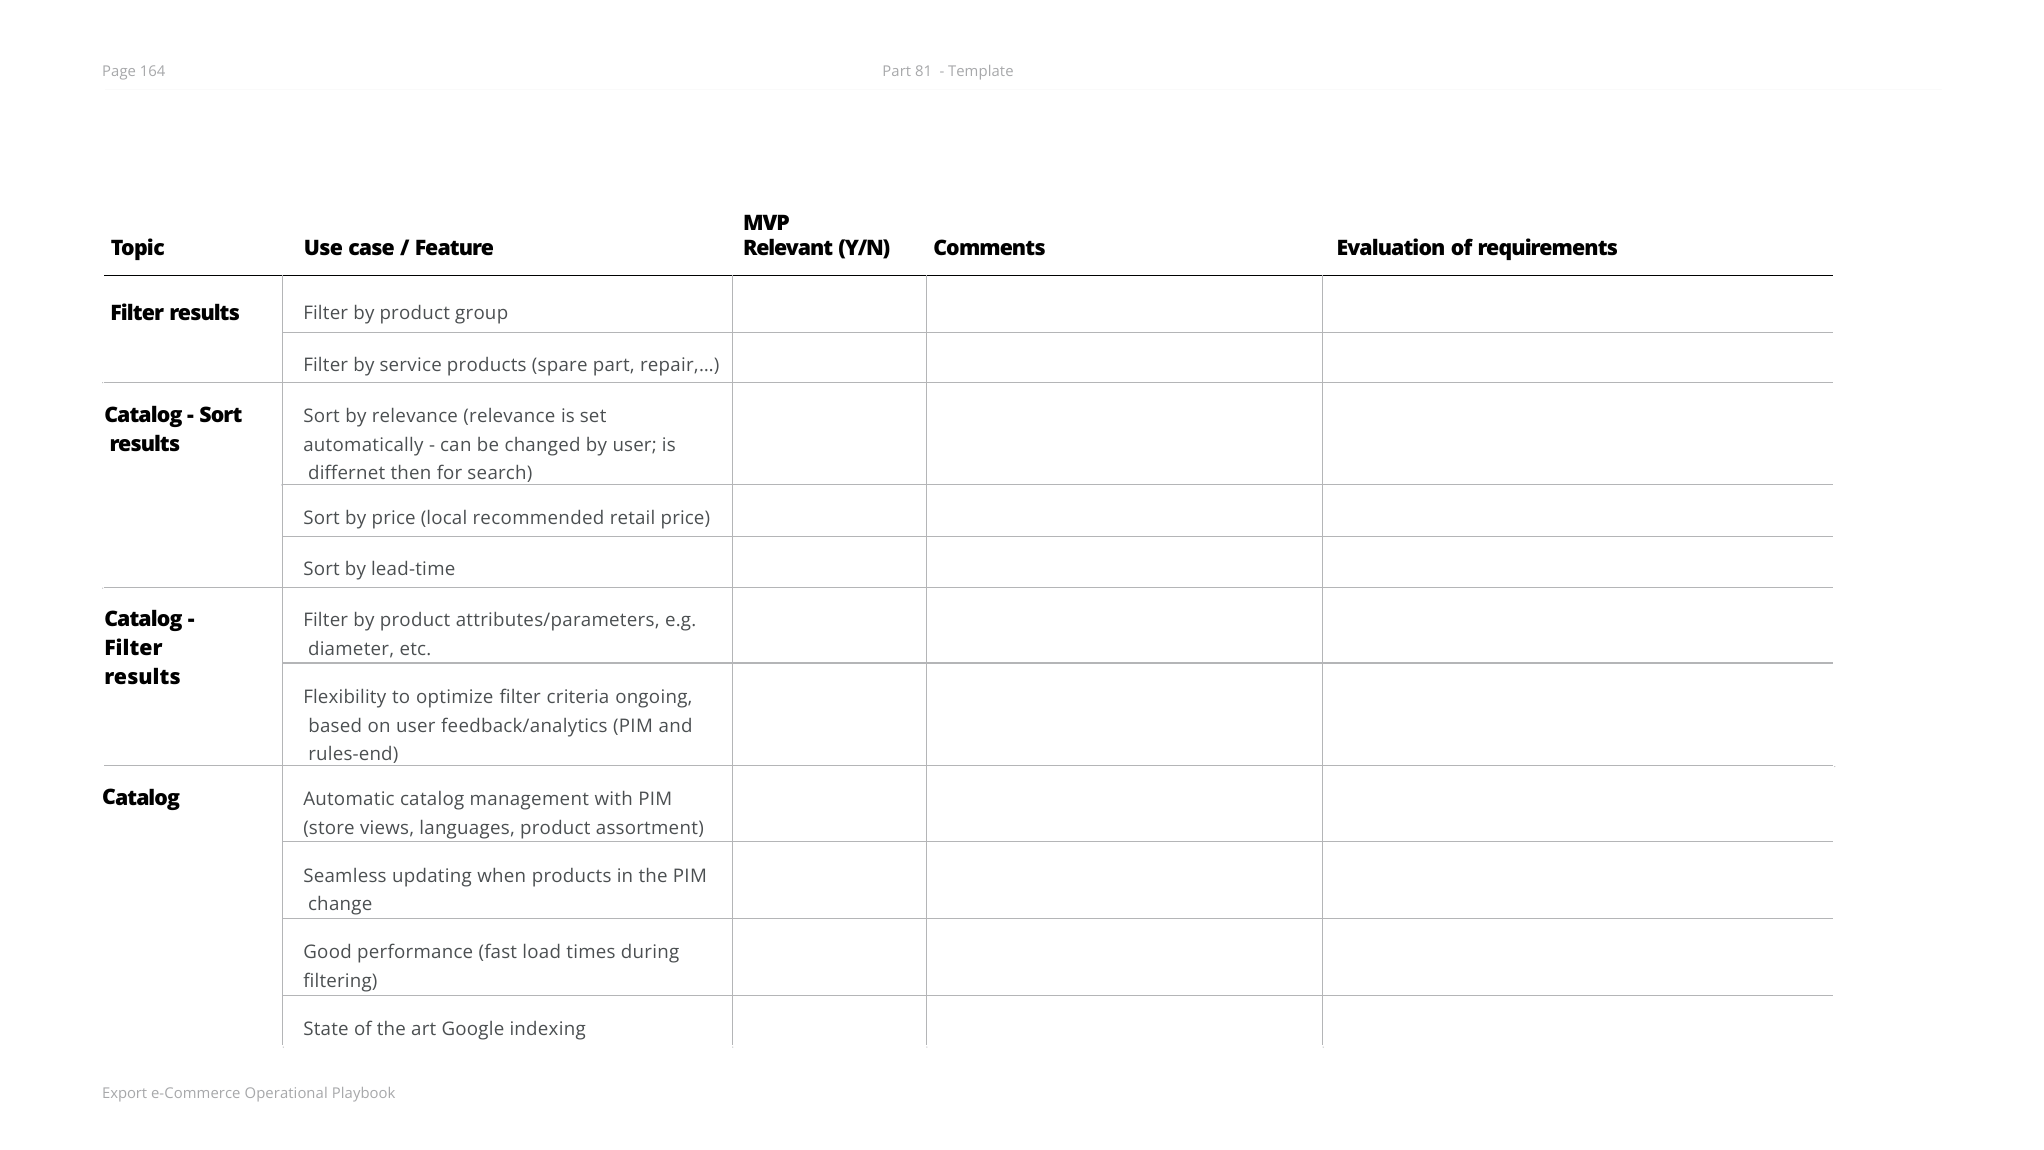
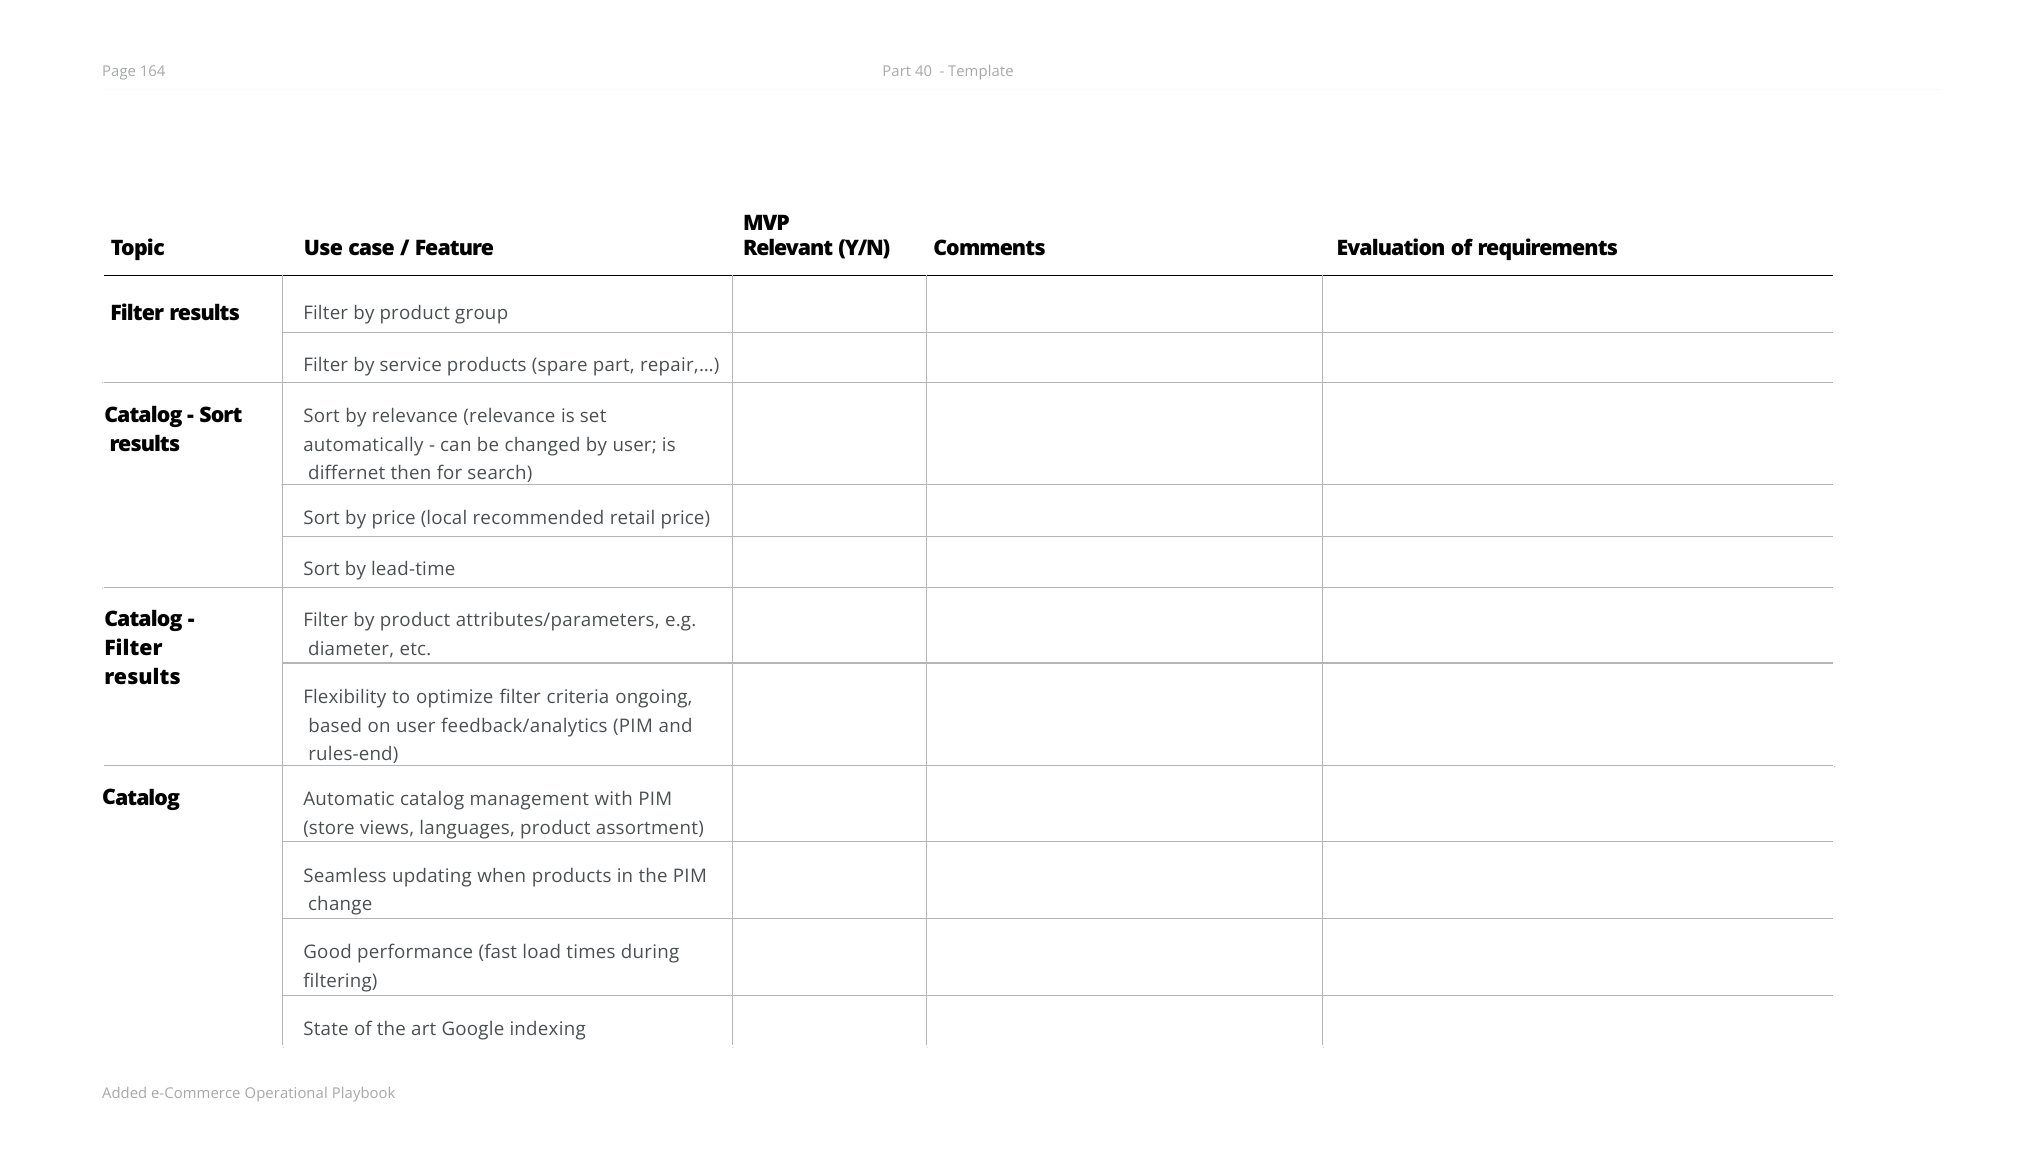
81: 81 -> 40
Export: Export -> Added
